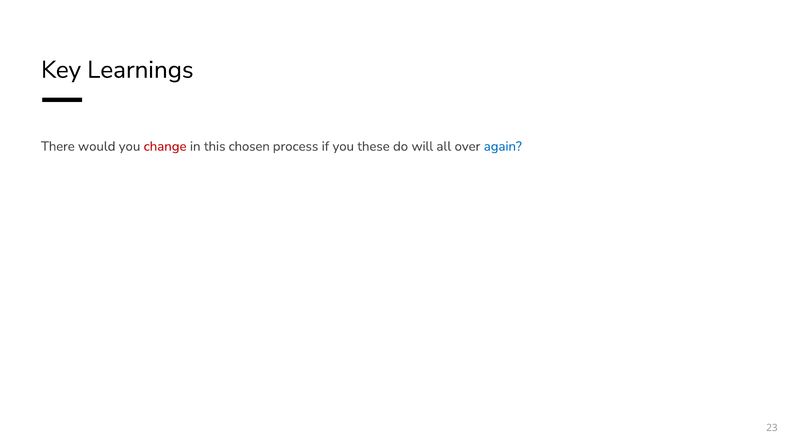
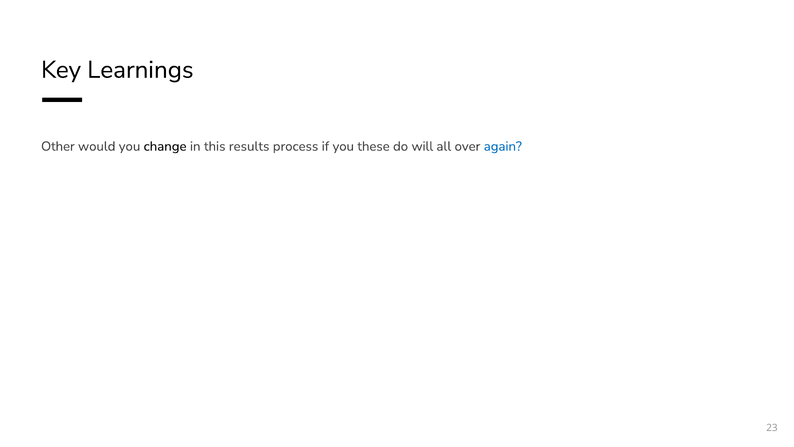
There: There -> Other
change colour: red -> black
chosen: chosen -> results
